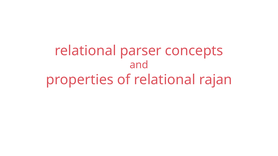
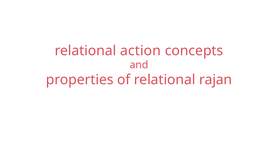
parser: parser -> action
